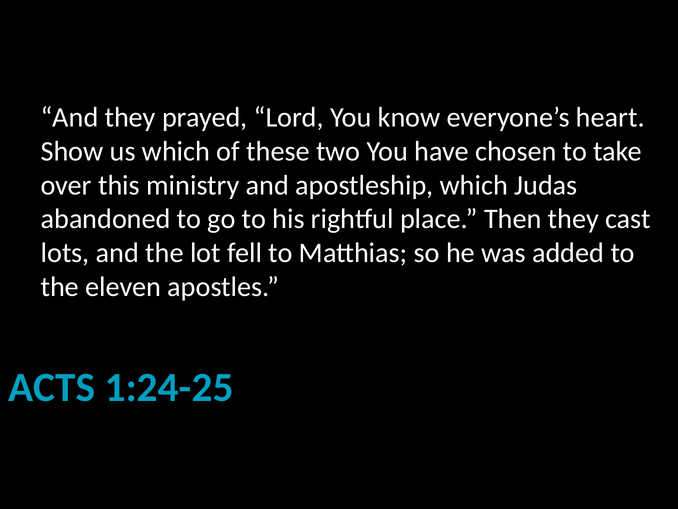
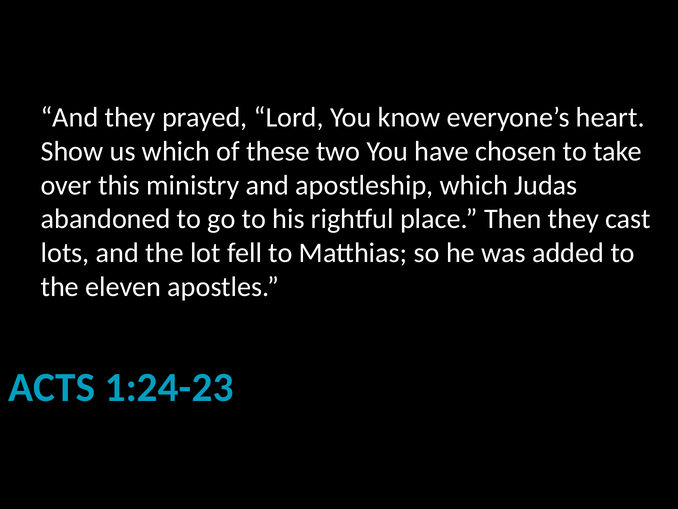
1:24-25: 1:24-25 -> 1:24-23
